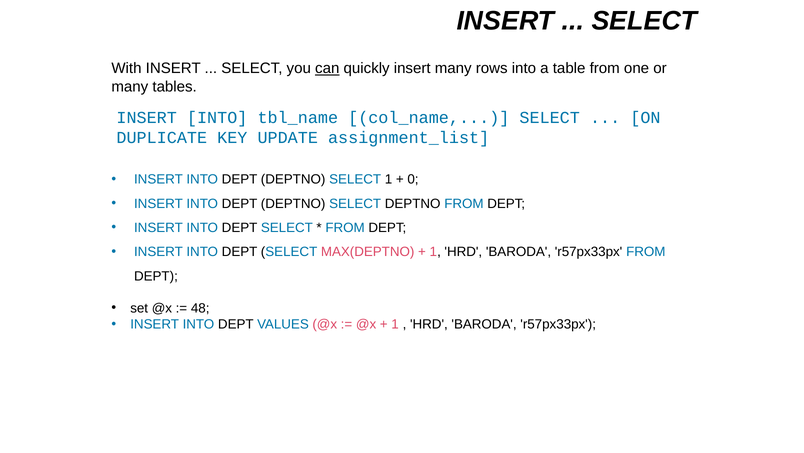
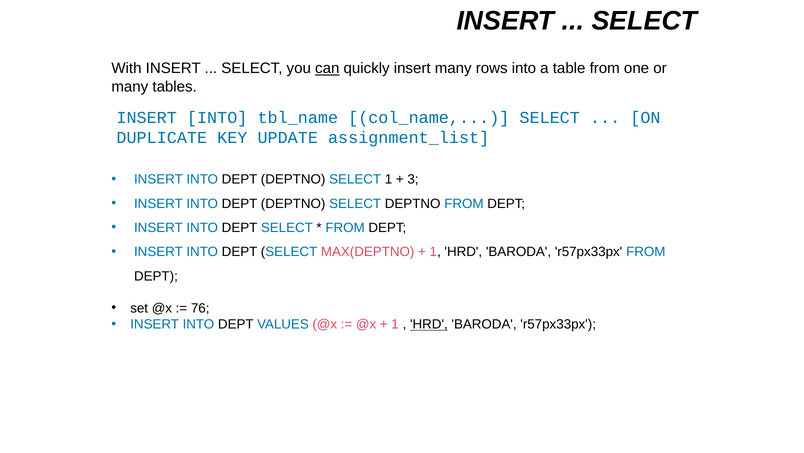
0: 0 -> 3
48: 48 -> 76
HRD at (429, 324) underline: none -> present
